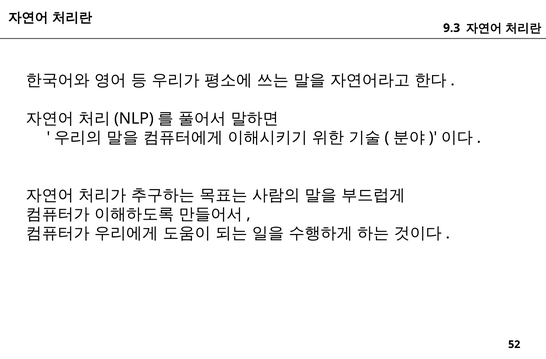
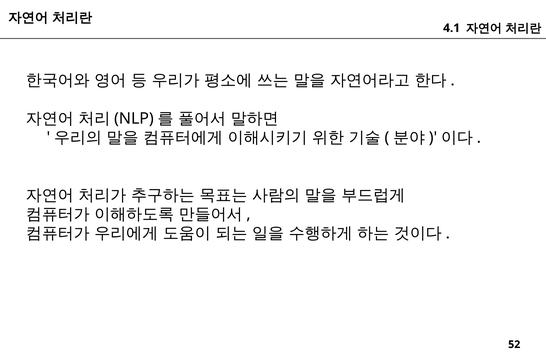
9.3: 9.3 -> 4.1
